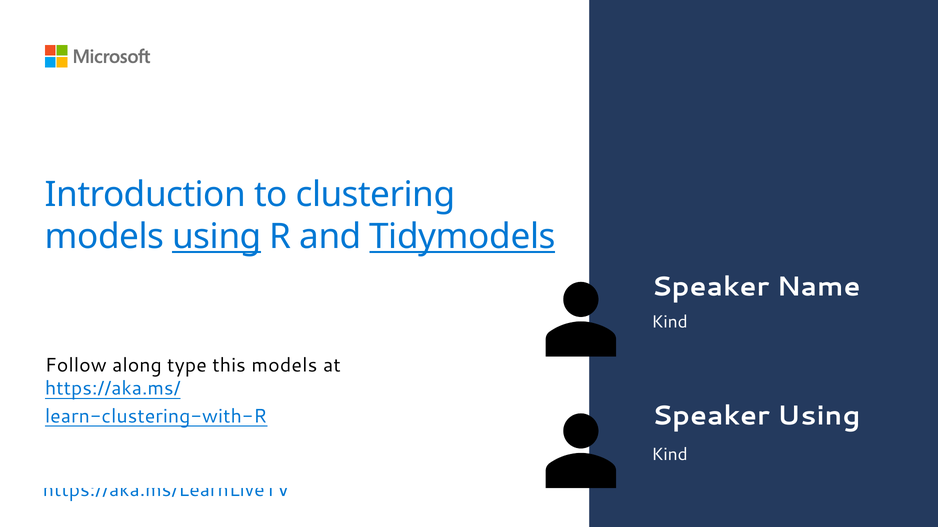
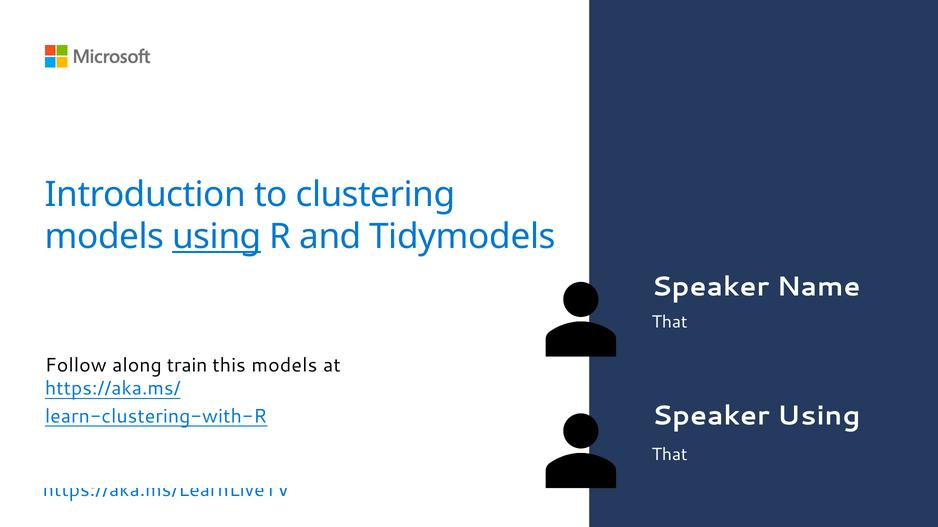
Tidymodels underline: present -> none
Kind at (670, 322): Kind -> That
type: type -> train
Kind at (670, 455): Kind -> That
